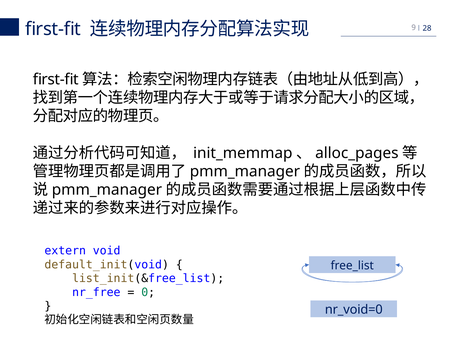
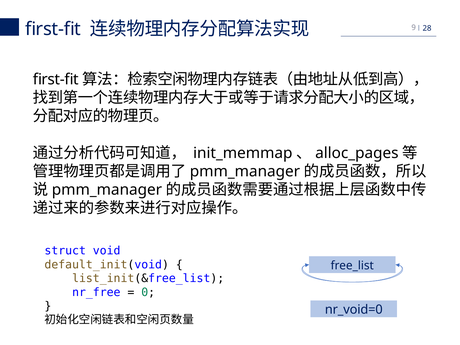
extern: extern -> struct
